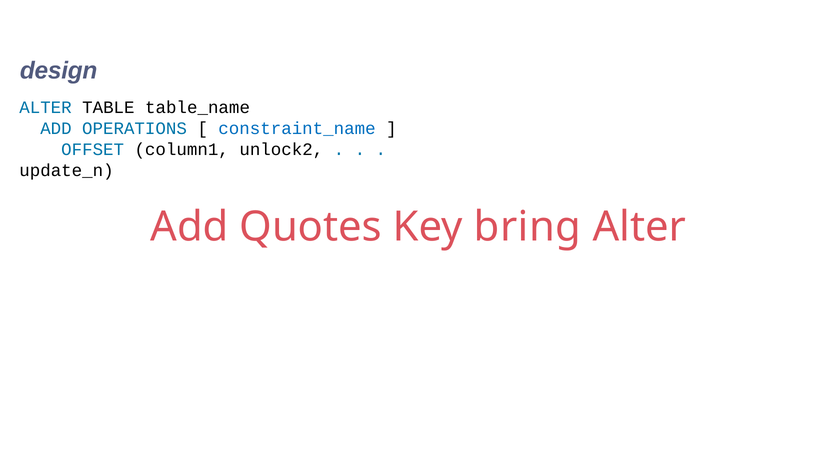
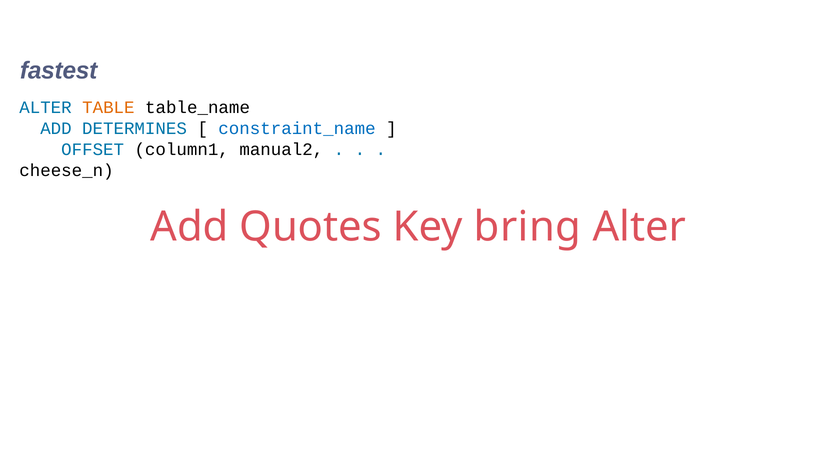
design: design -> fastest
TABLE colour: black -> orange
OPERATIONS: OPERATIONS -> DETERMINES
unlock2: unlock2 -> manual2
update_n: update_n -> cheese_n
